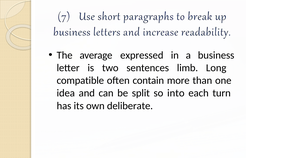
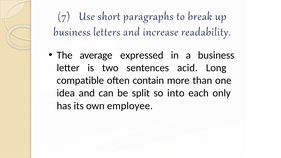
limb: limb -> acid
turn: turn -> only
deliberate: deliberate -> employee
